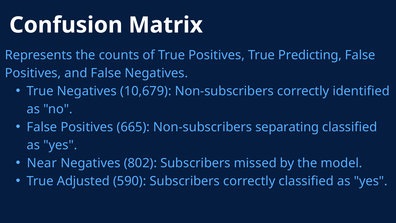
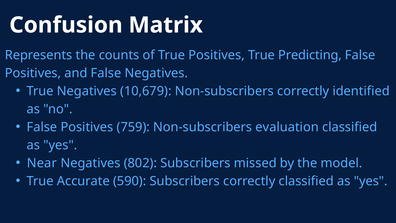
665: 665 -> 759
separating: separating -> evaluation
Adjusted: Adjusted -> Accurate
